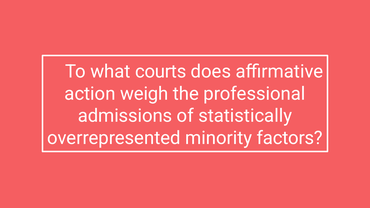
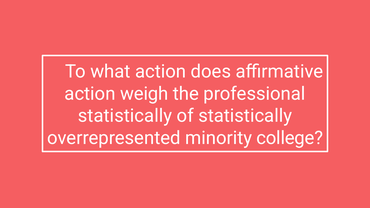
what courts: courts -> action
admissions at (125, 116): admissions -> statistically
factors: factors -> college
